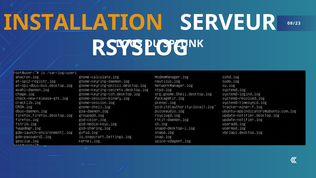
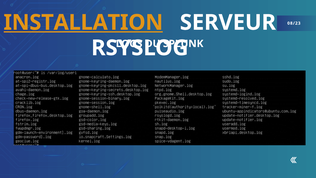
INSTALLATION underline: none -> present
